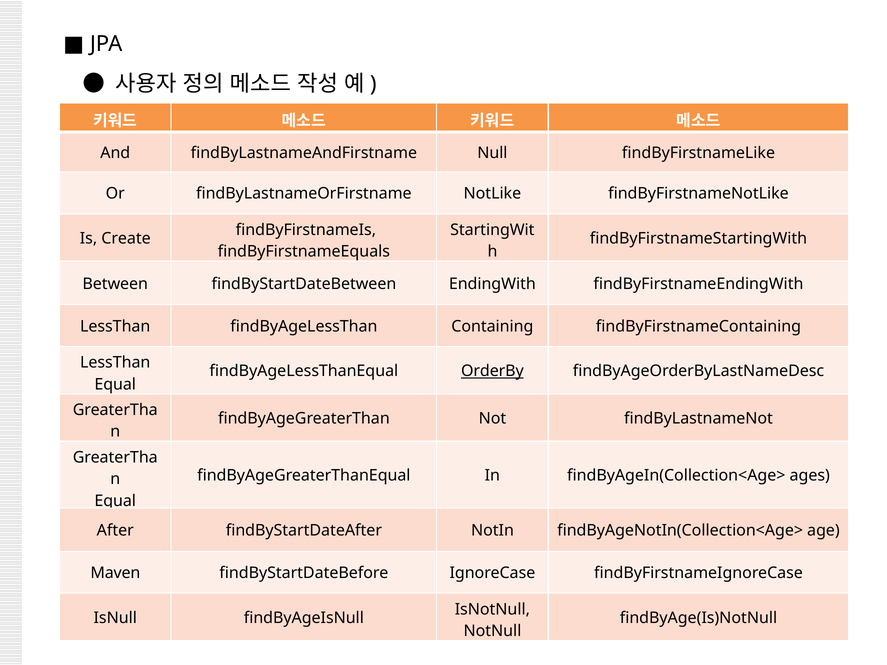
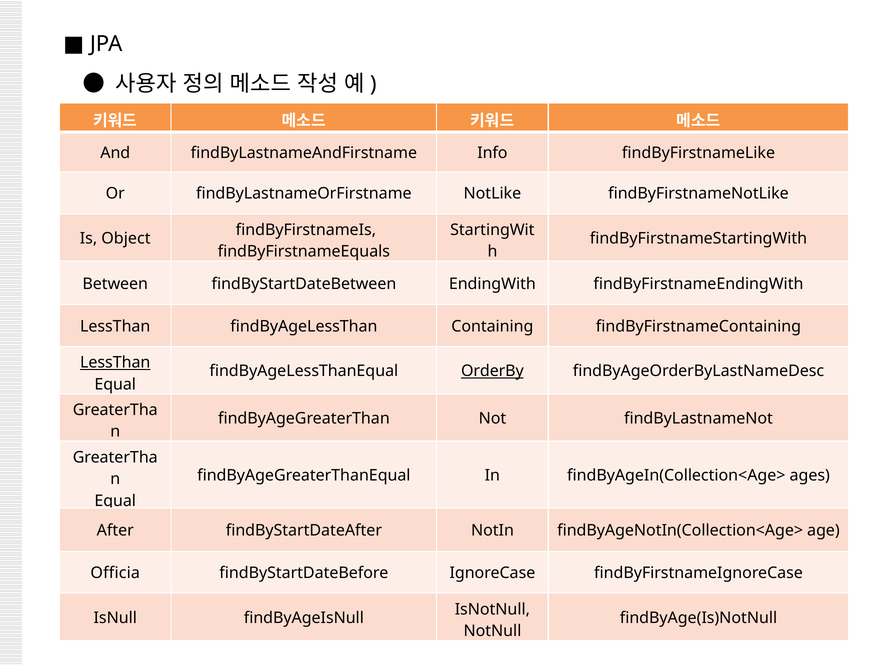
Null: Null -> Info
Create: Create -> Object
LessThan at (115, 363) underline: none -> present
Maven: Maven -> Officia
